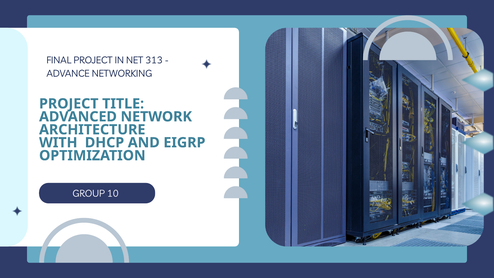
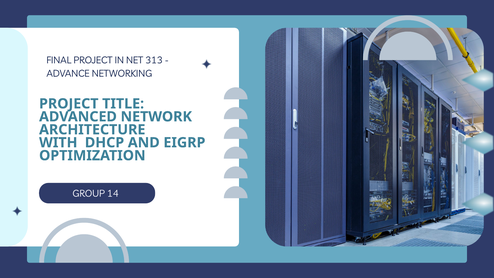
10: 10 -> 14
